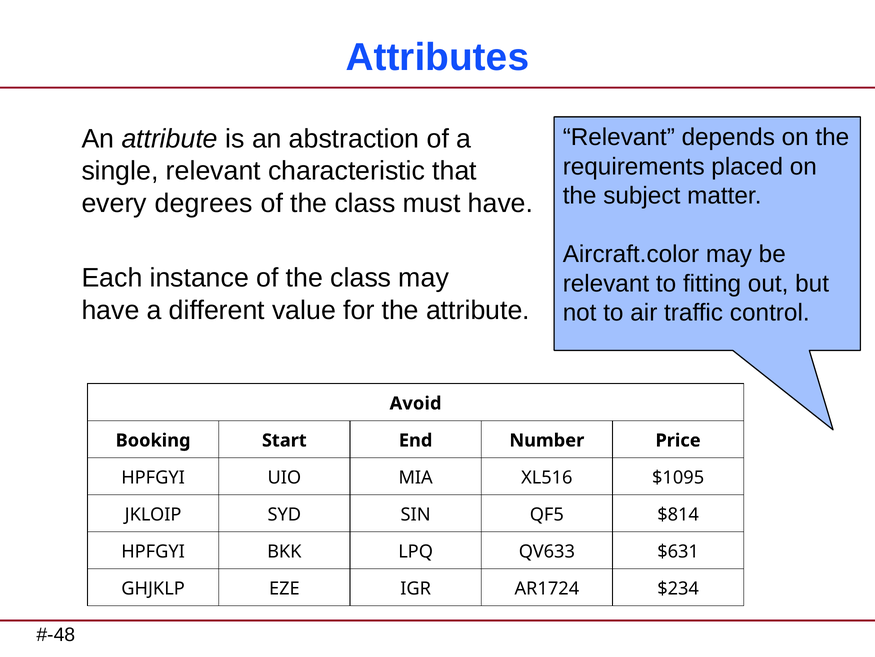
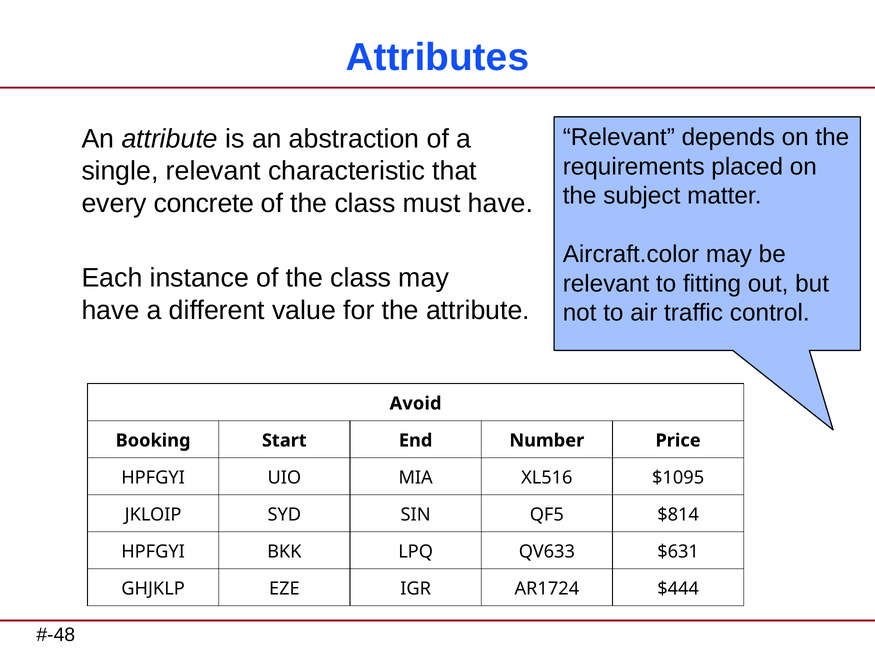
degrees: degrees -> concrete
$234: $234 -> $444
